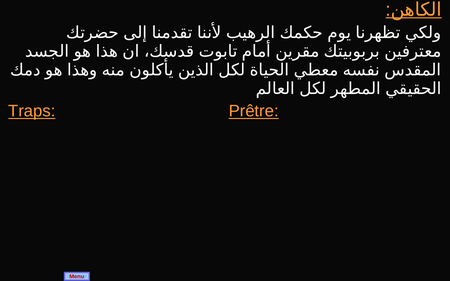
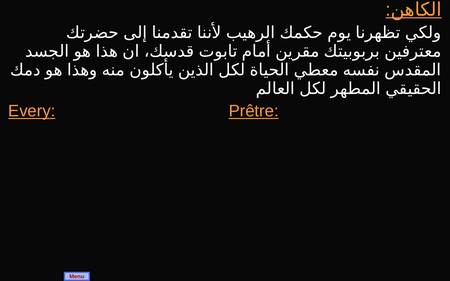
Traps: Traps -> Every
